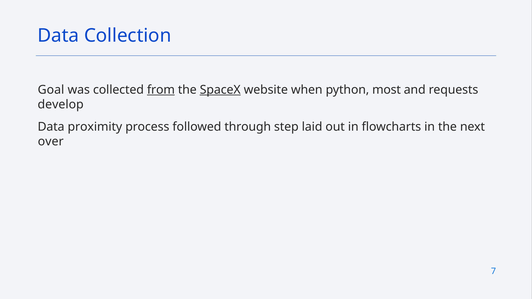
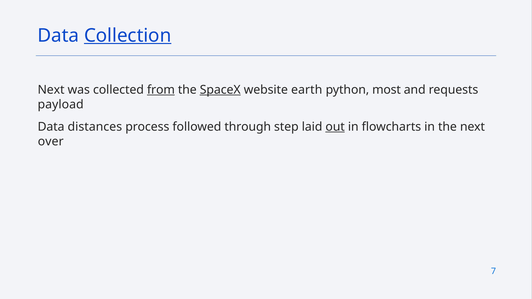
Collection underline: none -> present
Goal at (51, 90): Goal -> Next
when: when -> earth
develop: develop -> payload
proximity: proximity -> distances
out underline: none -> present
